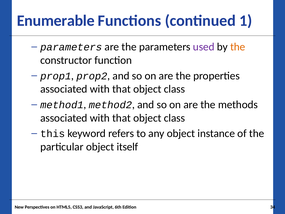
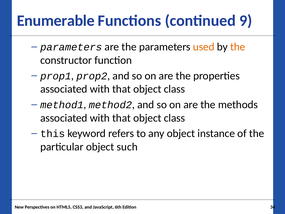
1: 1 -> 9
used colour: purple -> orange
itself: itself -> such
